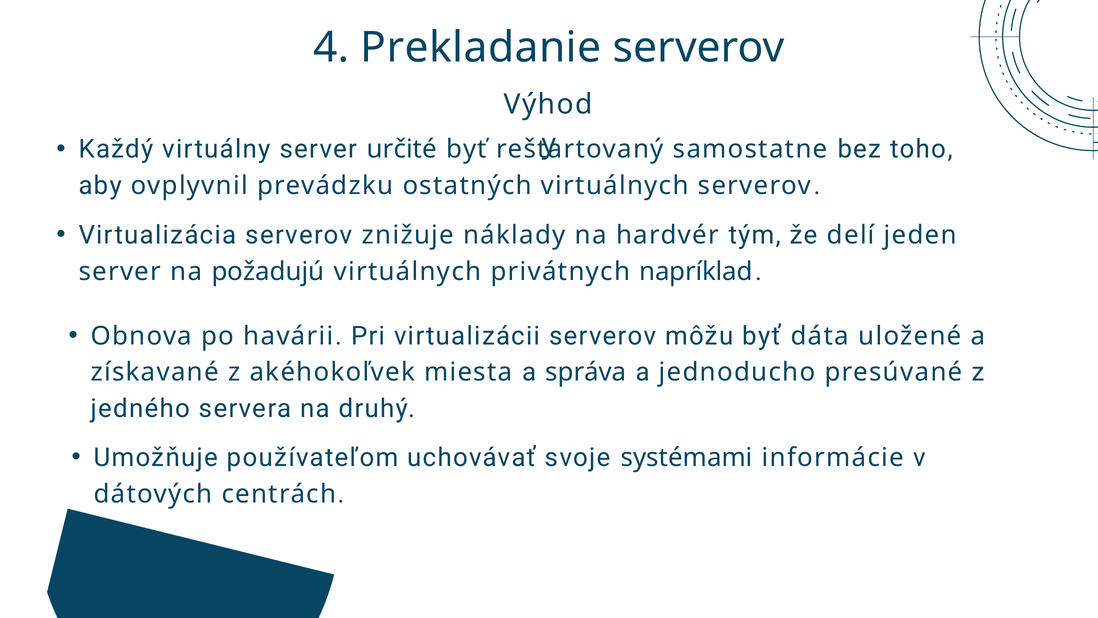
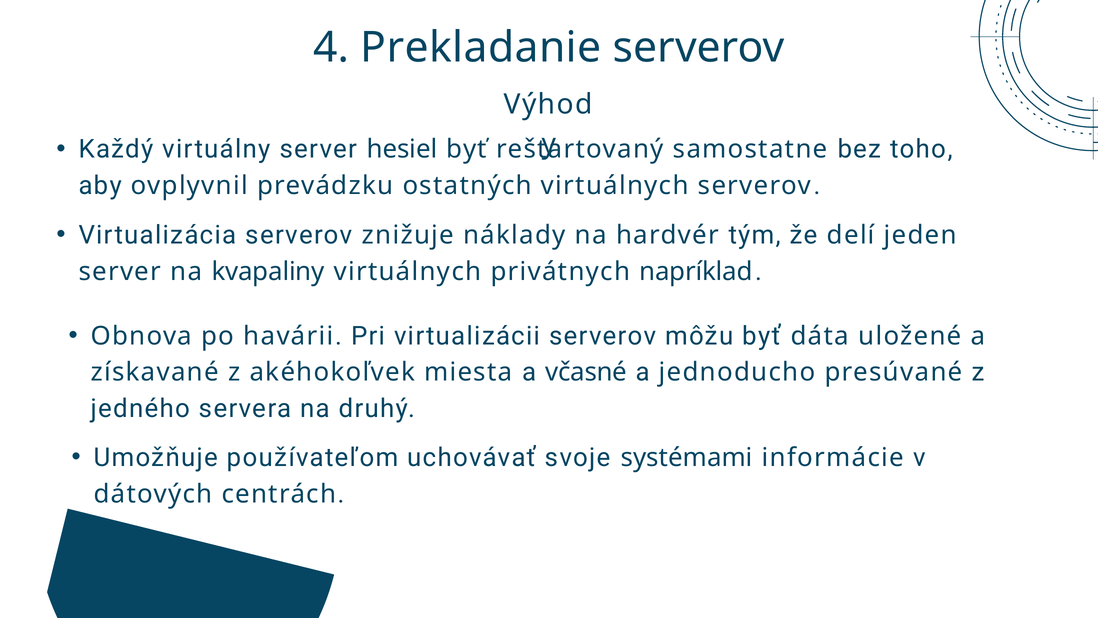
určité: určité -> hesiel
požadujú: požadujú -> kvapaliny
správa: správa -> včasné
